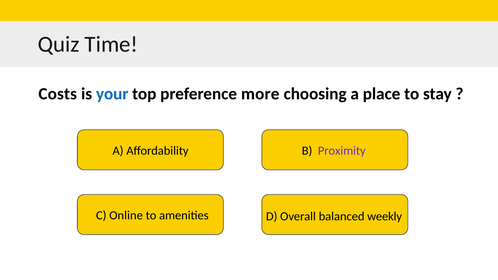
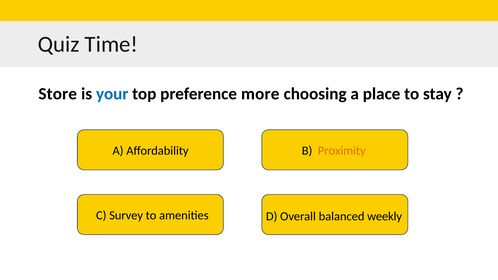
Costs: Costs -> Store
Proximity colour: purple -> orange
Online: Online -> Survey
